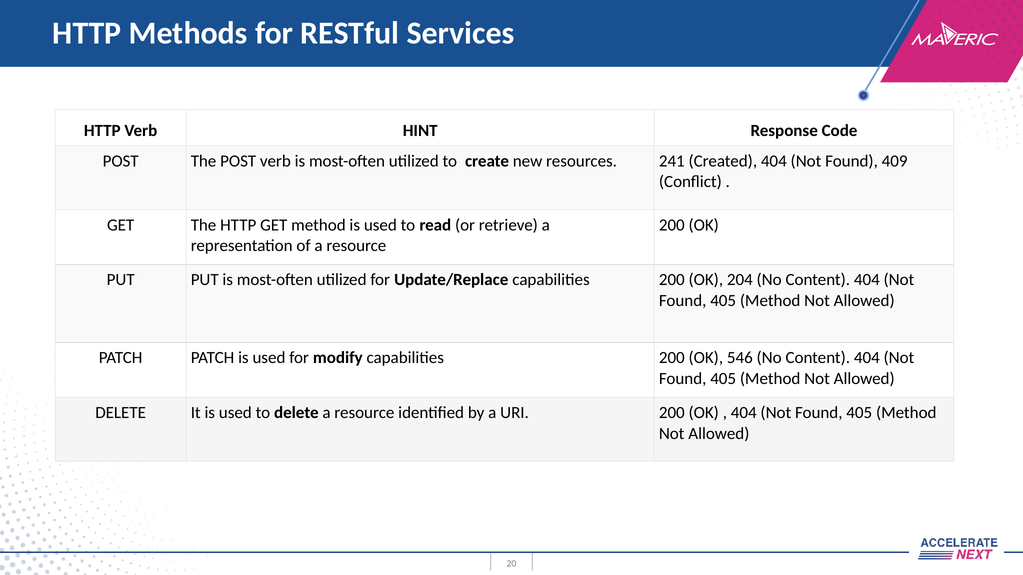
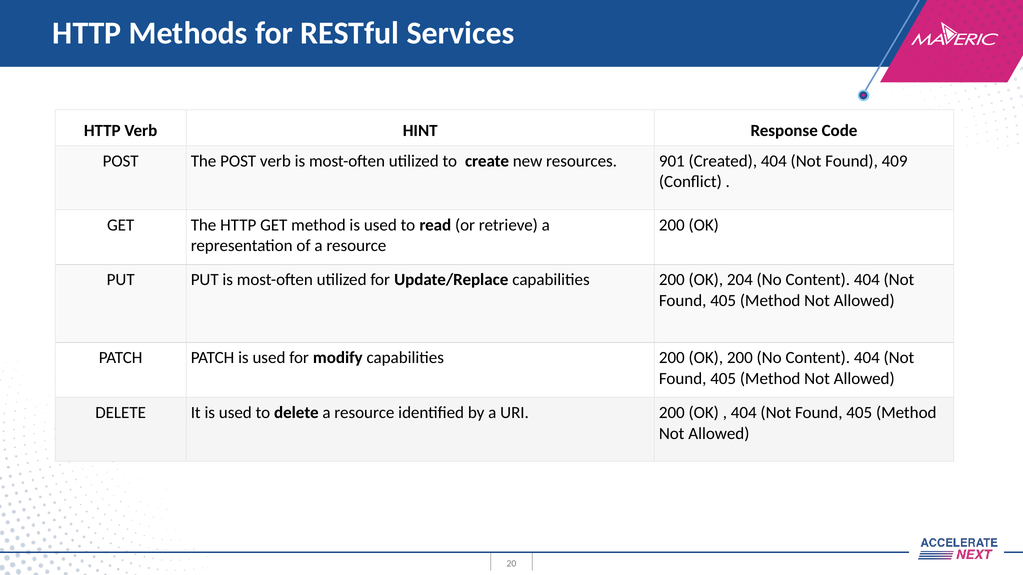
241: 241 -> 901
OK 546: 546 -> 200
